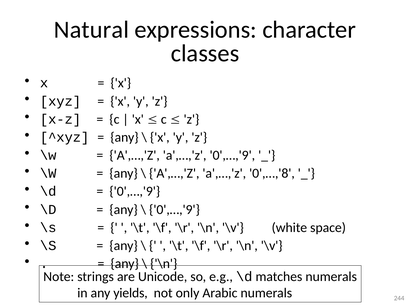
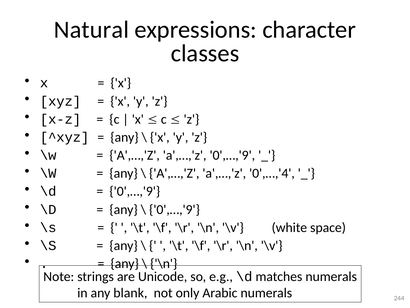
0',…,'8: 0',…,'8 -> 0',…,'4
yields: yields -> blank
